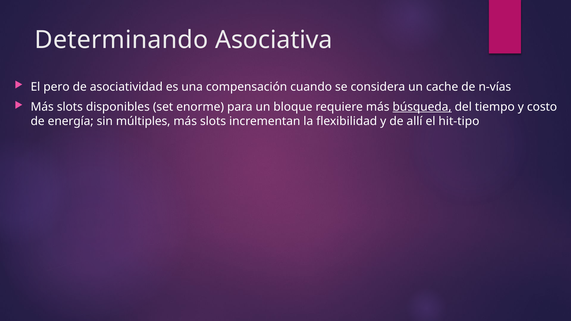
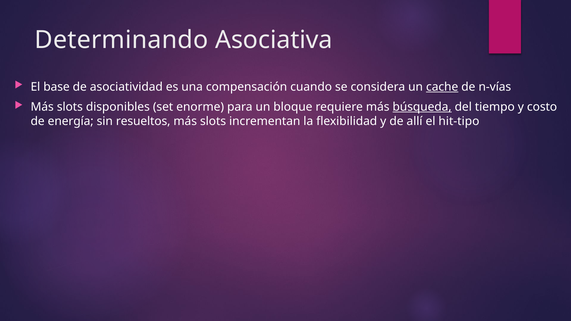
pero: pero -> base
cache underline: none -> present
múltiples: múltiples -> resueltos
